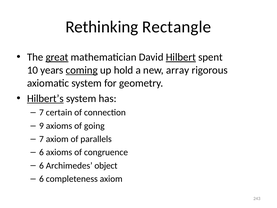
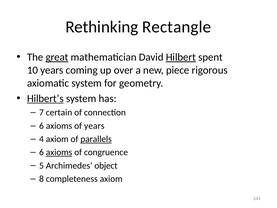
coming underline: present -> none
hold: hold -> over
array: array -> piece
9 at (41, 126): 9 -> 6
of going: going -> years
7 at (41, 139): 7 -> 4
parallels underline: none -> present
axioms at (59, 152) underline: none -> present
6 at (41, 165): 6 -> 5
6 at (41, 179): 6 -> 8
